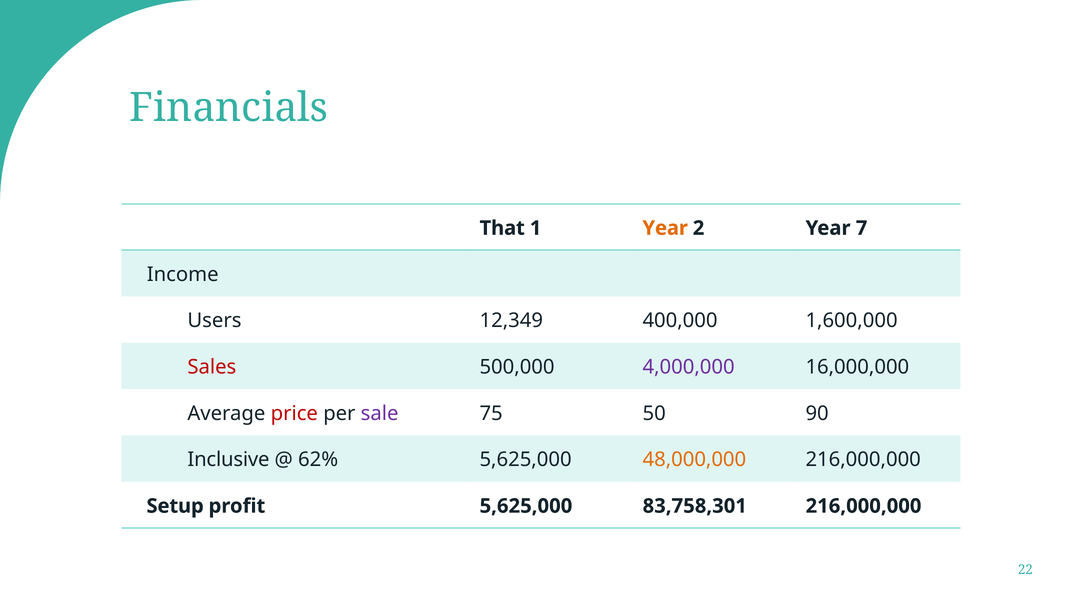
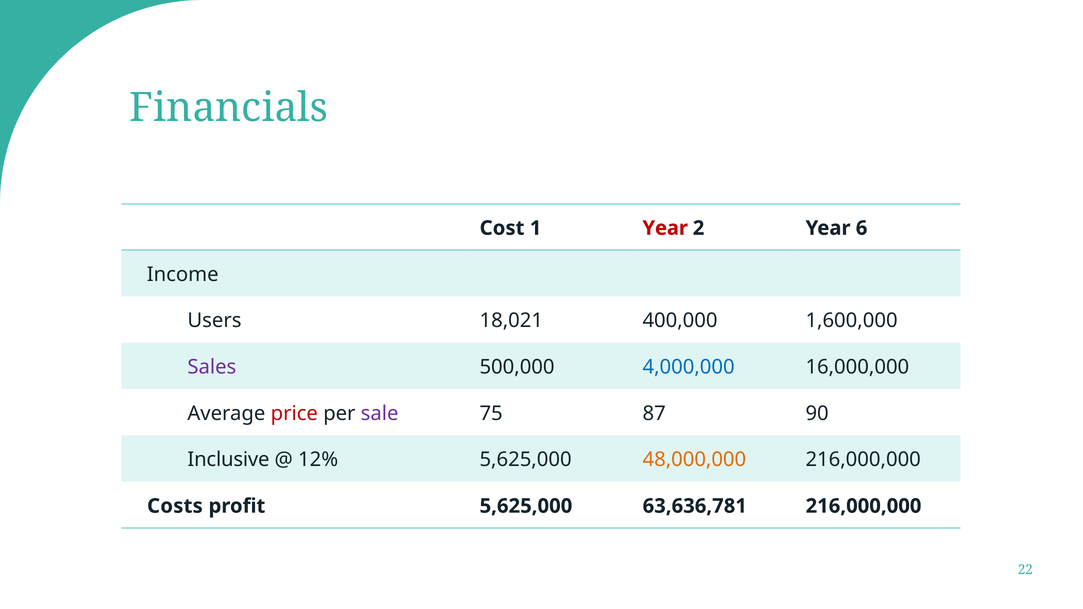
That: That -> Cost
Year at (665, 228) colour: orange -> red
7: 7 -> 6
12,349: 12,349 -> 18,021
Sales colour: red -> purple
4,000,000 colour: purple -> blue
50: 50 -> 87
62%: 62% -> 12%
Setup: Setup -> Costs
83,758,301: 83,758,301 -> 63,636,781
